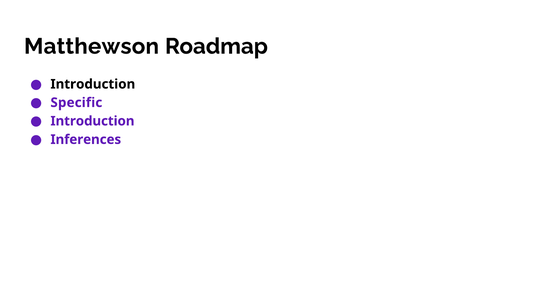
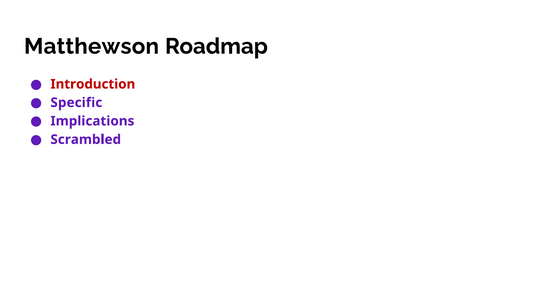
Introduction at (93, 84) colour: black -> red
Introduction at (92, 121): Introduction -> Implications
Inferences: Inferences -> Scrambled
